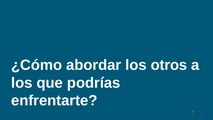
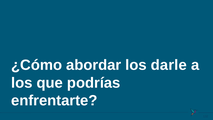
otros: otros -> darle
